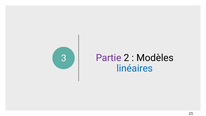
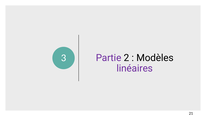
linéaires colour: blue -> purple
